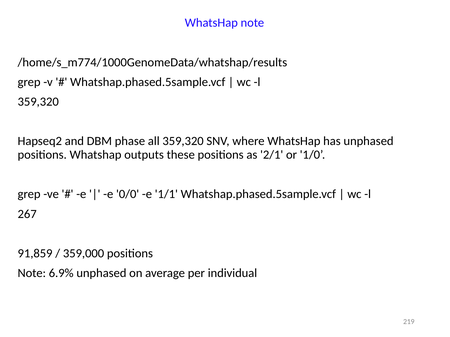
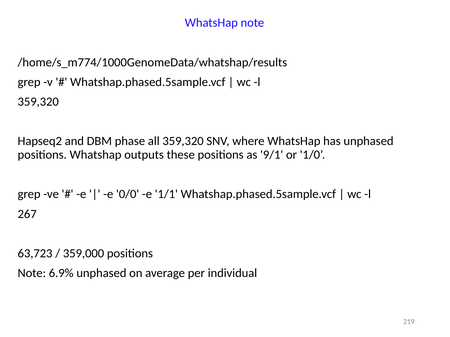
2/1: 2/1 -> 9/1
91,859: 91,859 -> 63,723
